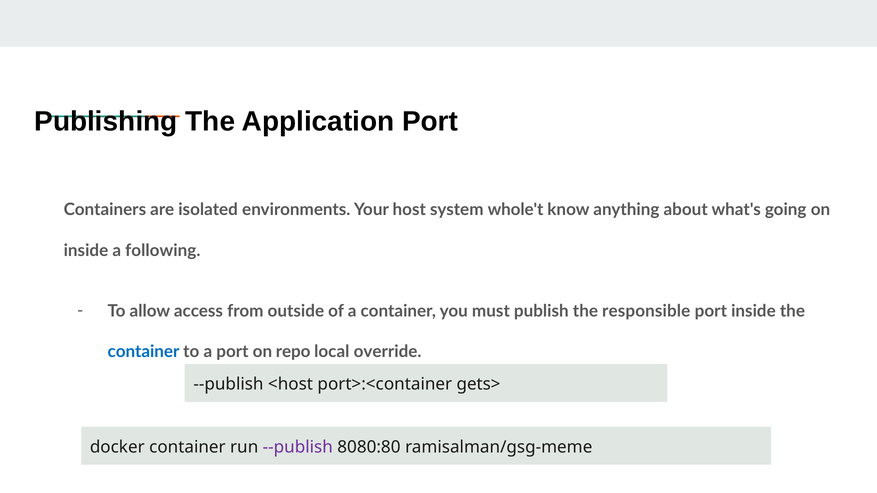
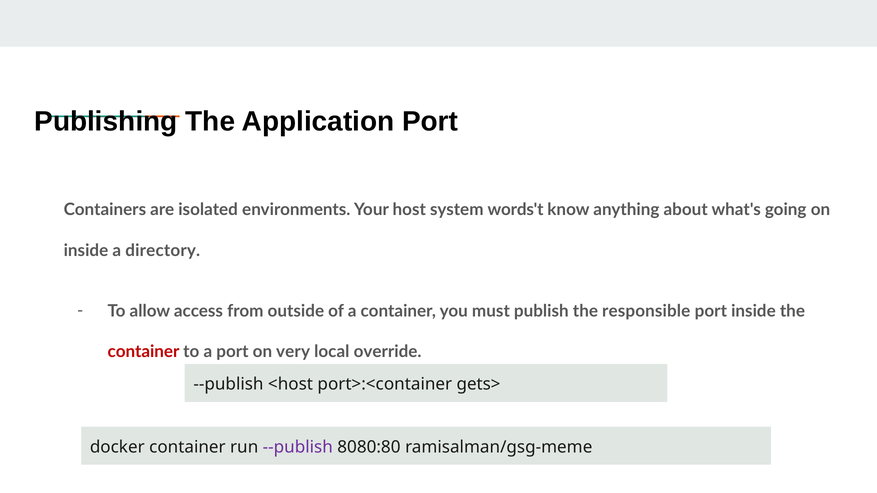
whole't: whole't -> words't
following: following -> directory
container at (143, 352) colour: blue -> red
repo: repo -> very
